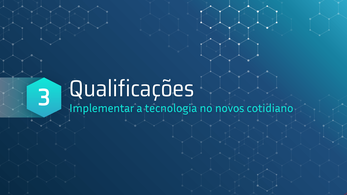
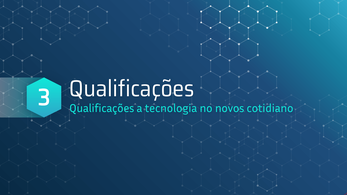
Implementar at (102, 109): Implementar -> Qualificações
